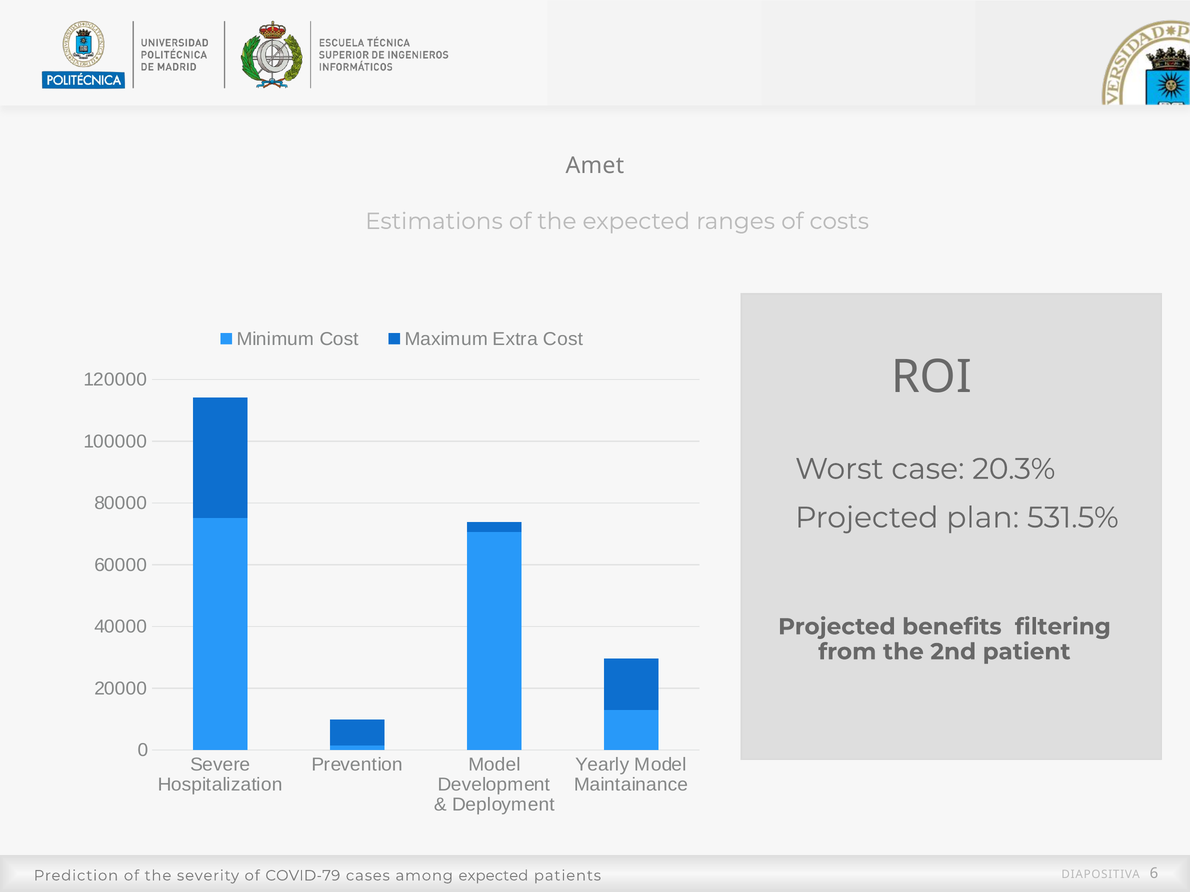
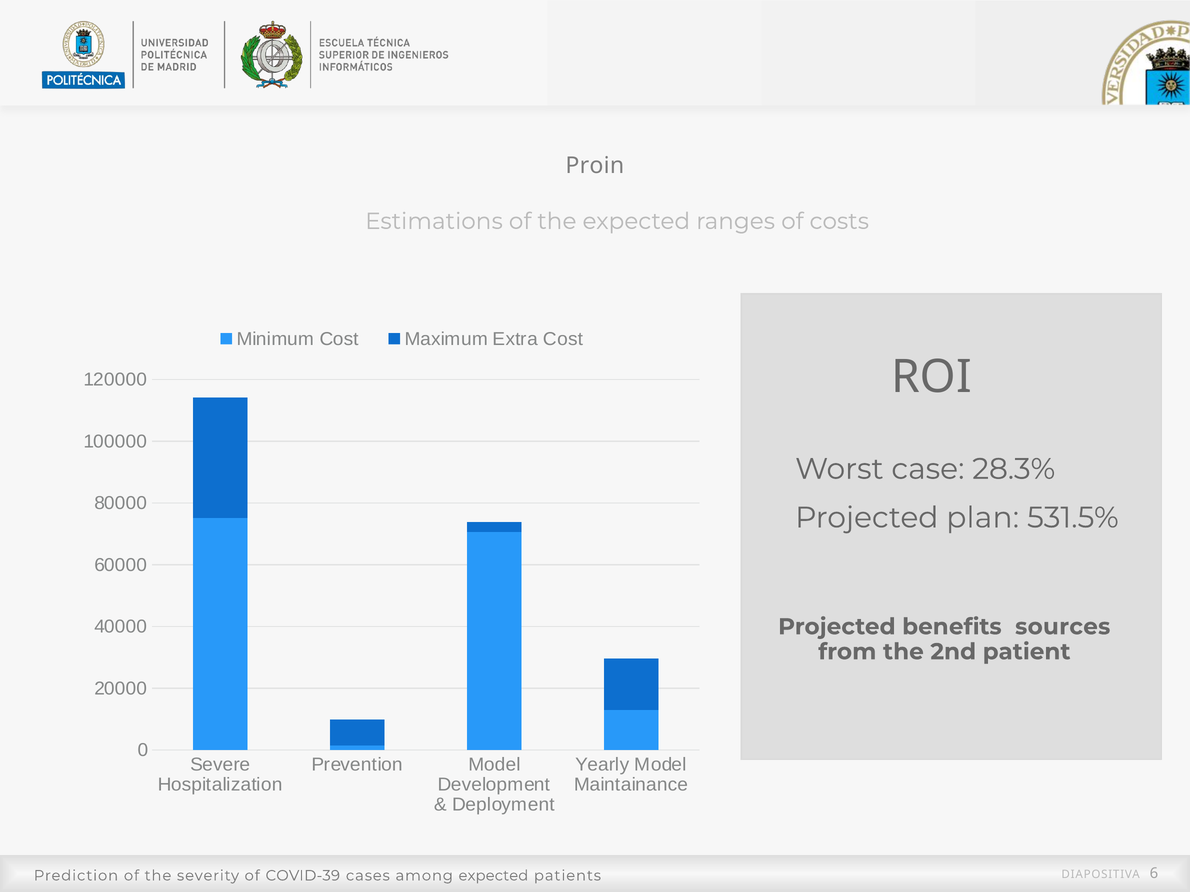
Amet: Amet -> Proin
20.3%: 20.3% -> 28.3%
filtering: filtering -> sources
COVID-79: COVID-79 -> COVID-39
